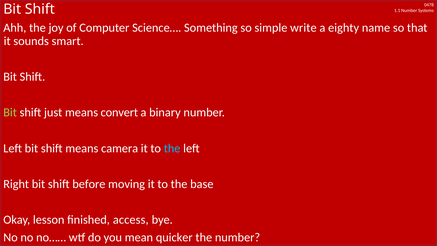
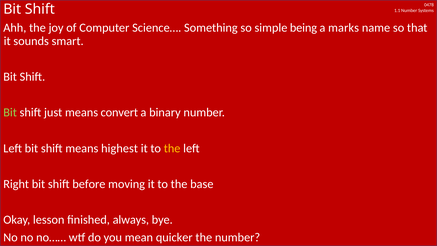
write: write -> being
eighty: eighty -> marks
camera: camera -> highest
the at (172, 148) colour: light blue -> yellow
access: access -> always
